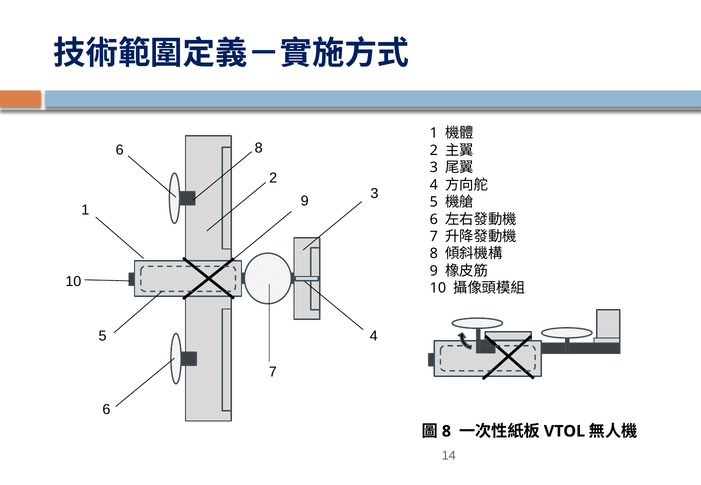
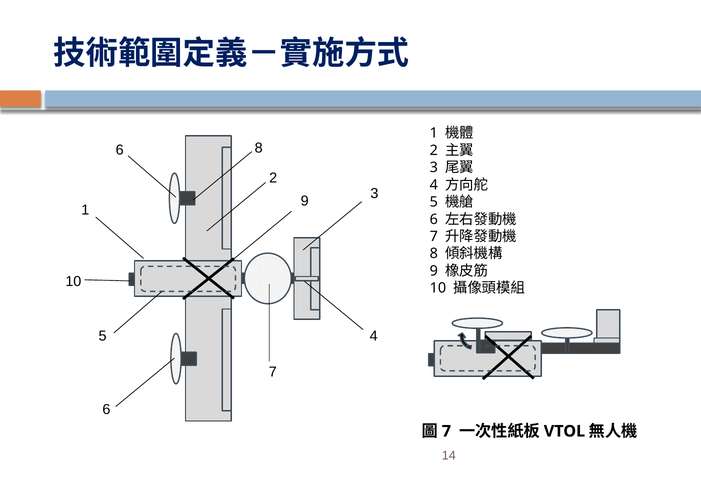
8 at (446, 432): 8 -> 7
